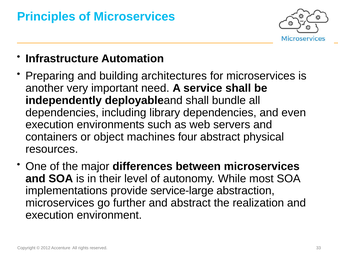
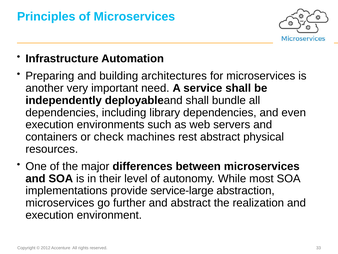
object: object -> check
four: four -> rest
